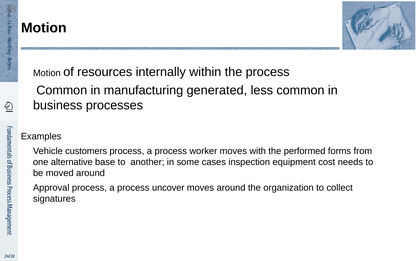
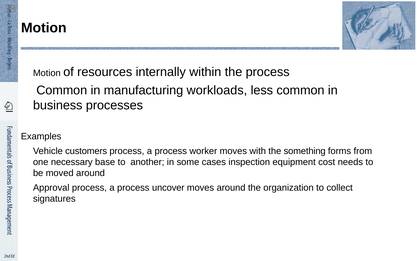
generated: generated -> workloads
performed: performed -> something
alternative: alternative -> necessary
